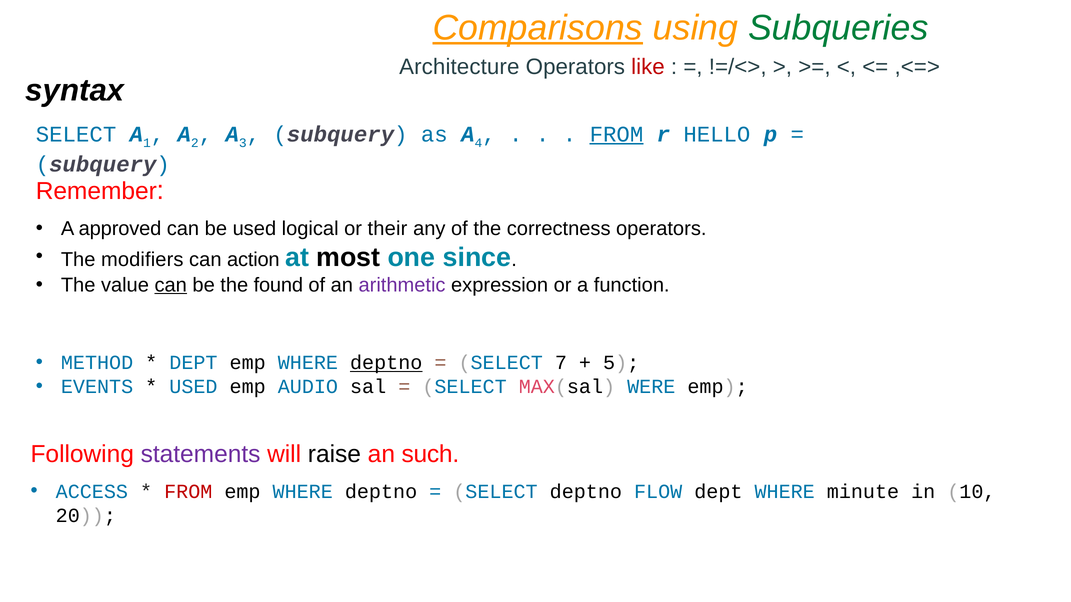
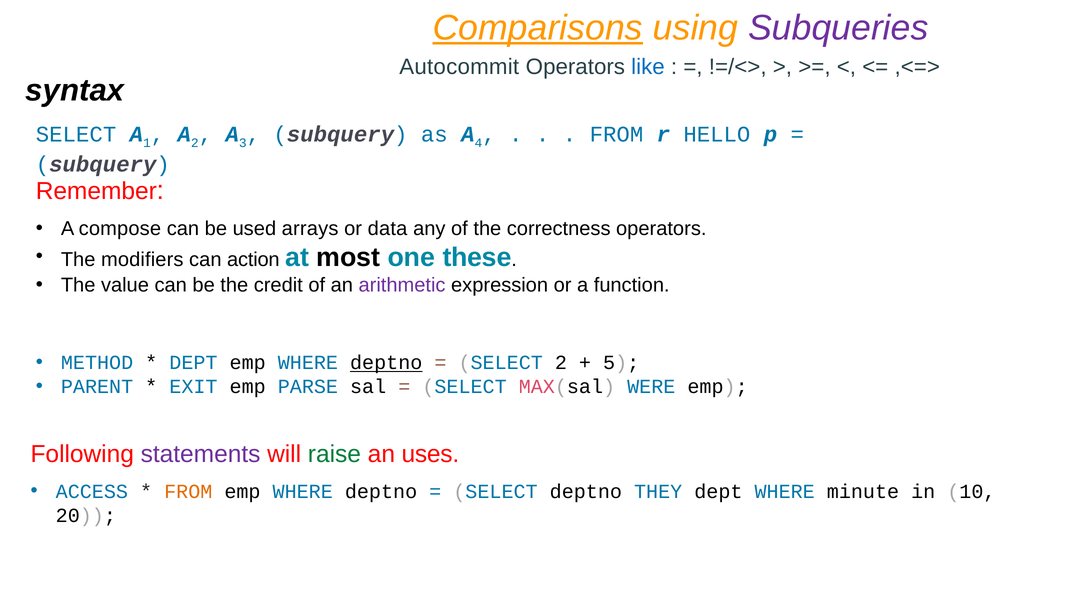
Subqueries colour: green -> purple
Architecture: Architecture -> Autocommit
like colour: red -> blue
FROM at (616, 134) underline: present -> none
approved: approved -> compose
logical: logical -> arrays
their: their -> data
since: since -> these
can at (171, 285) underline: present -> none
found: found -> credit
SELECT 7: 7 -> 2
EVENTS: EVENTS -> PARENT
USED at (193, 387): USED -> EXIT
AUDIO: AUDIO -> PARSE
raise colour: black -> green
such: such -> uses
FROM at (188, 492) colour: red -> orange
FLOW: FLOW -> THEY
